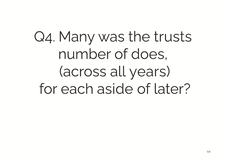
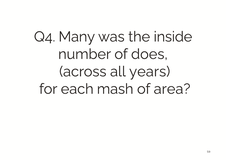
trusts: trusts -> inside
aside: aside -> mash
later: later -> area
